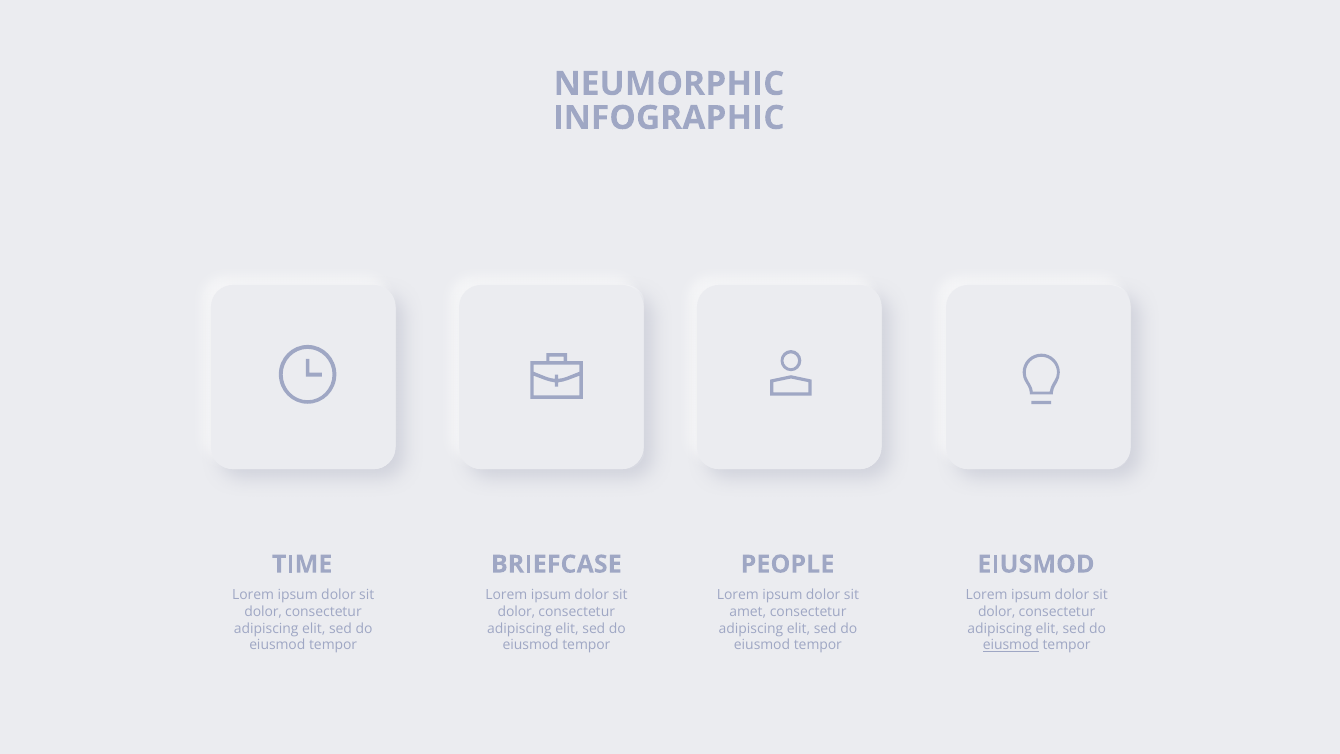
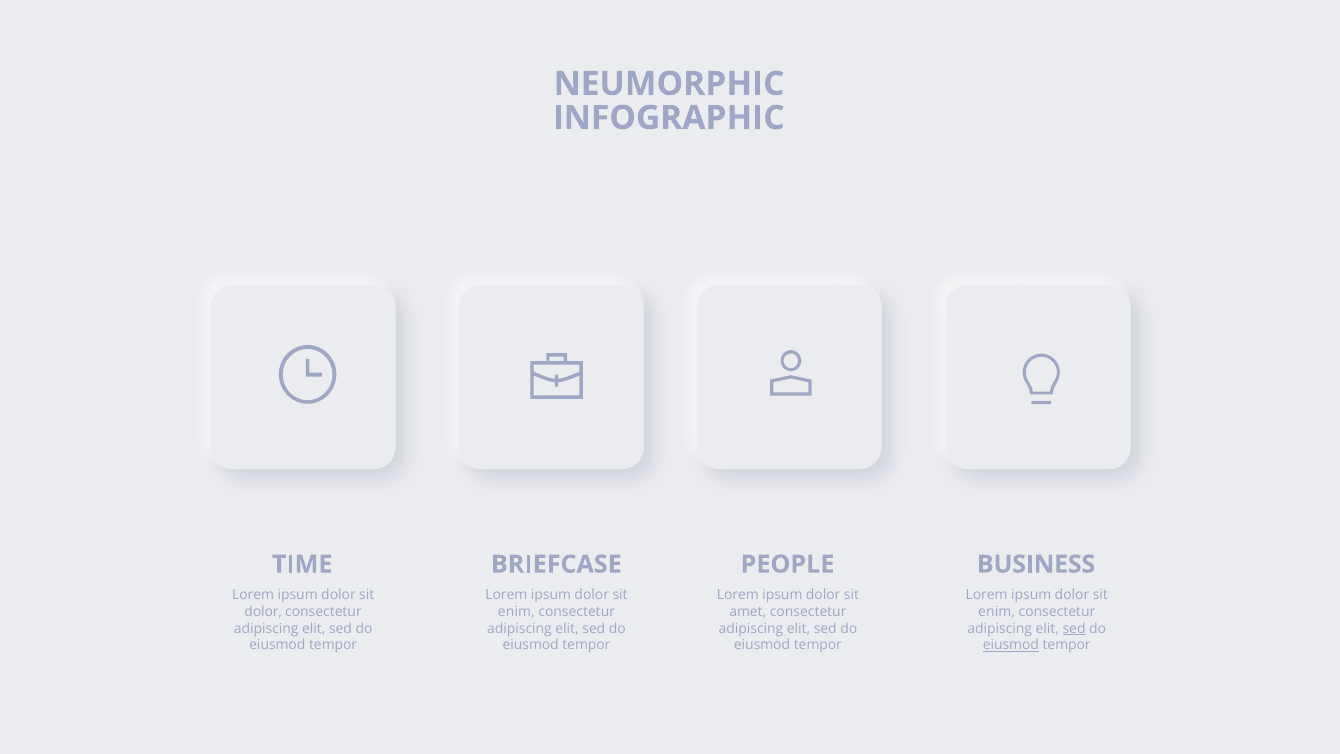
PEOPLE EIUSMOD: EIUSMOD -> BUSINESS
dolor at (516, 612): dolor -> enim
dolor at (997, 612): dolor -> enim
sed at (1074, 628) underline: none -> present
